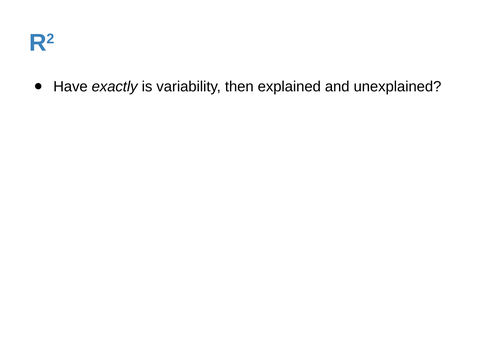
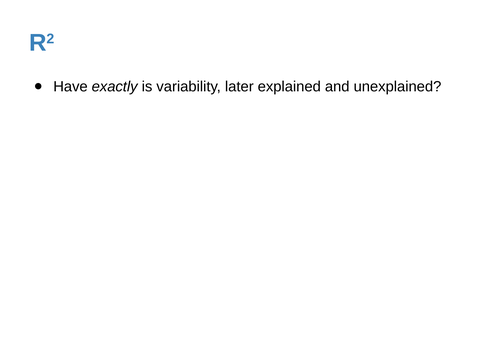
then: then -> later
